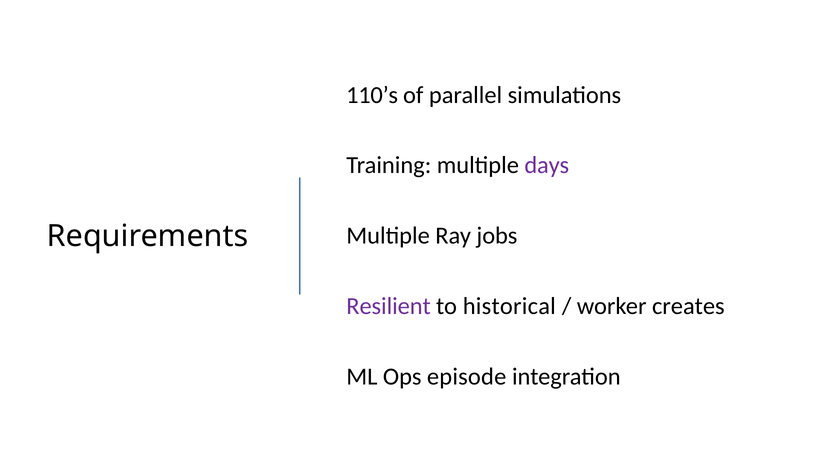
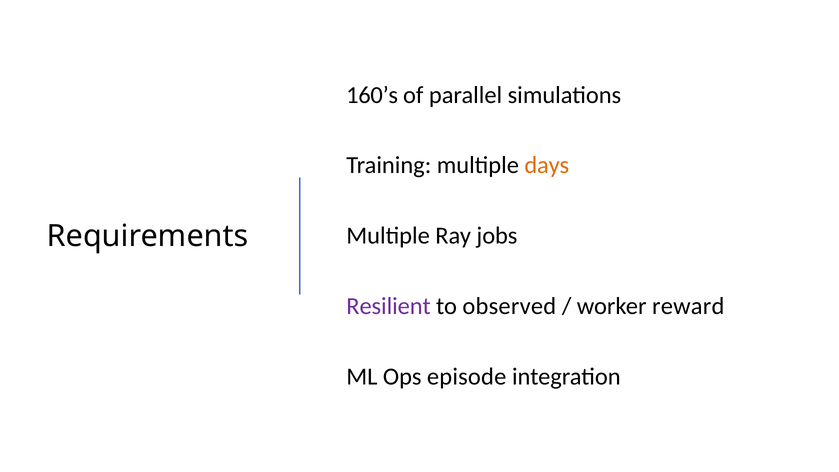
110’s: 110’s -> 160’s
days colour: purple -> orange
historical: historical -> observed
creates: creates -> reward
